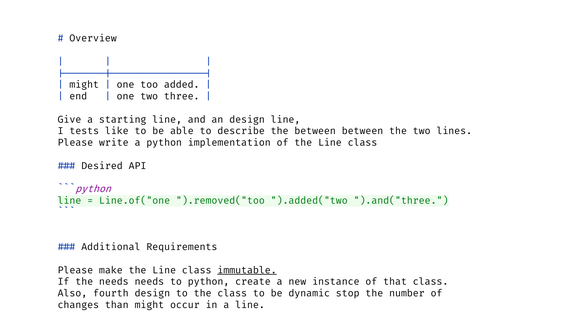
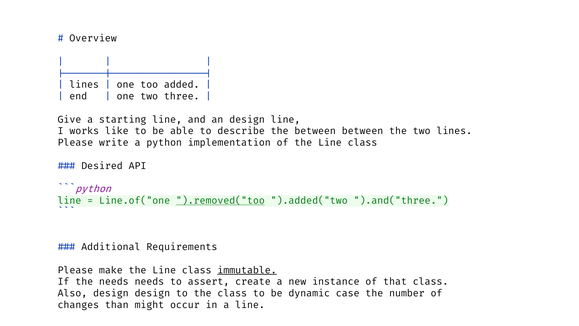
might at (84, 85): might -> lines
tests: tests -> works
).removed("too underline: none -> present
to python: python -> assert
Also fourth: fourth -> design
stop: stop -> case
